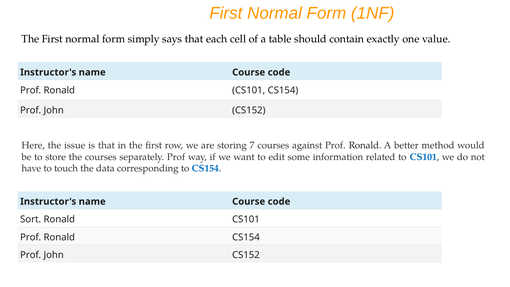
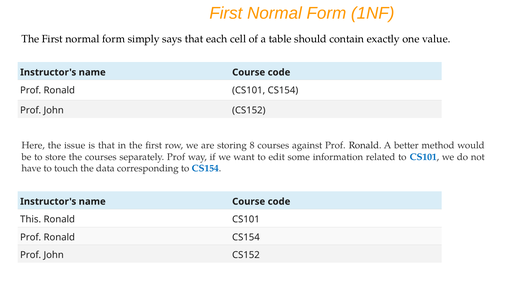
7: 7 -> 8
Sort: Sort -> This
